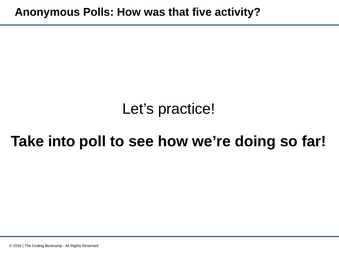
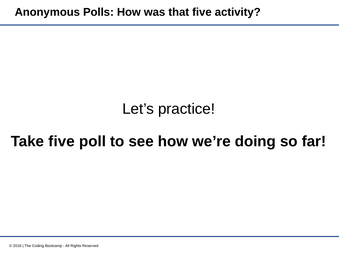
Take into: into -> five
